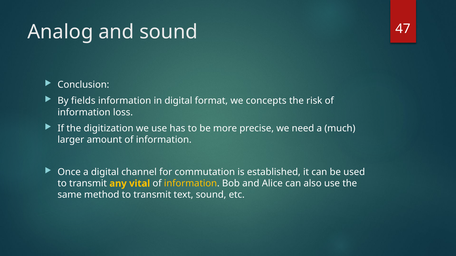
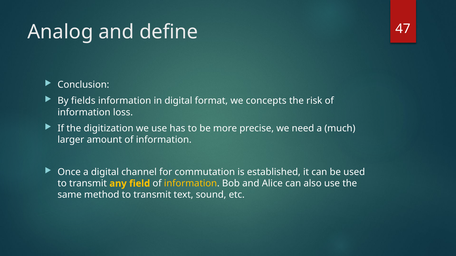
and sound: sound -> define
vital: vital -> field
